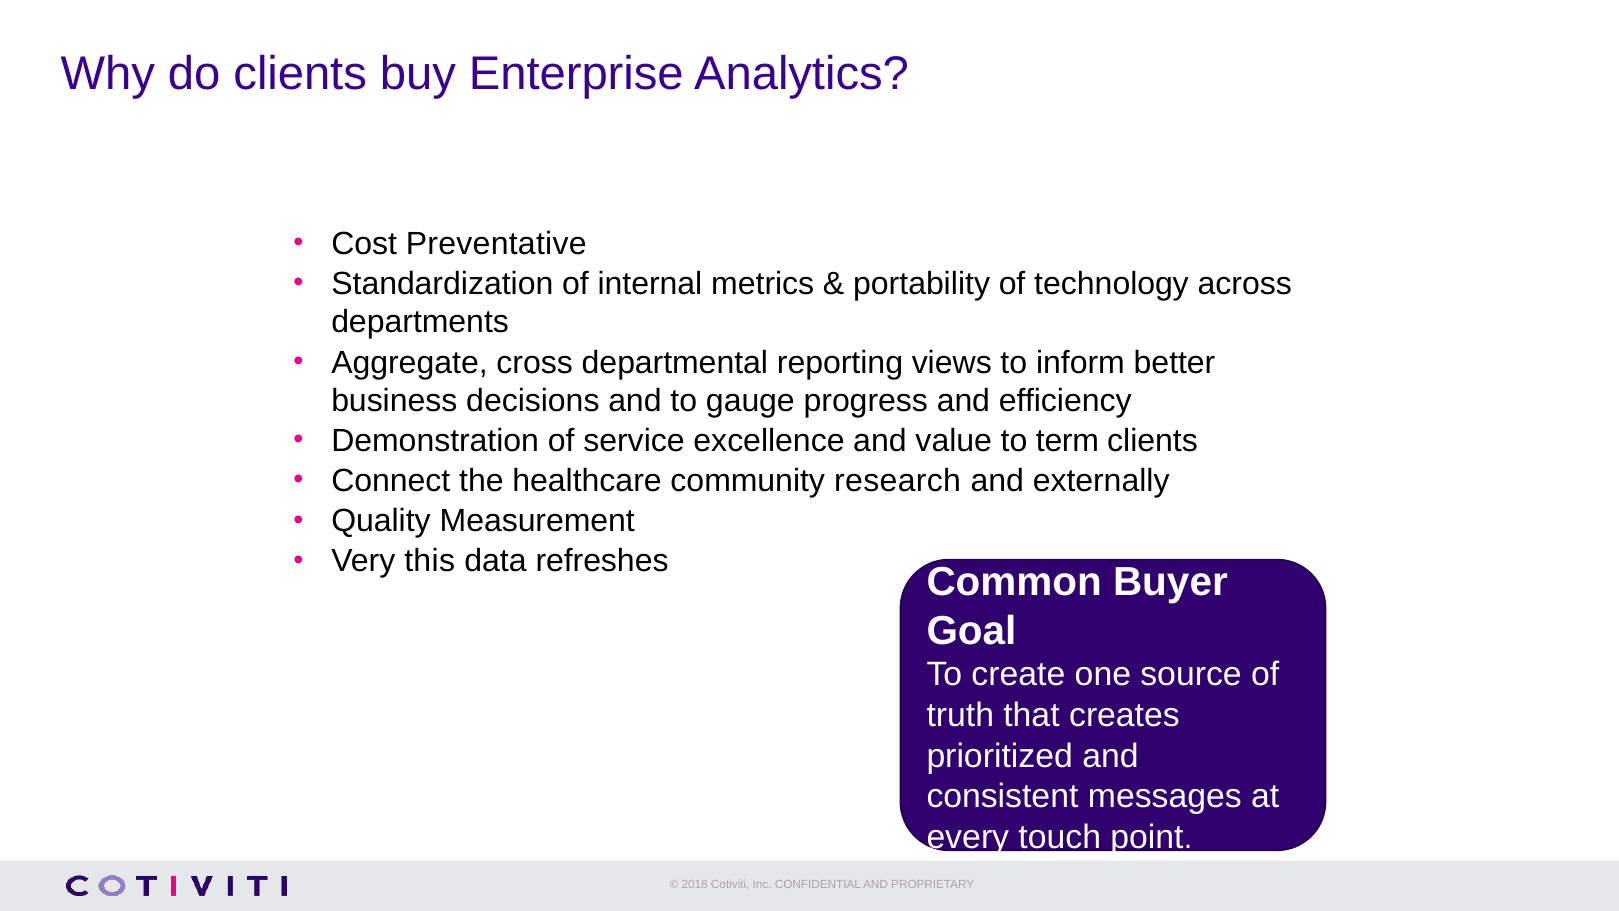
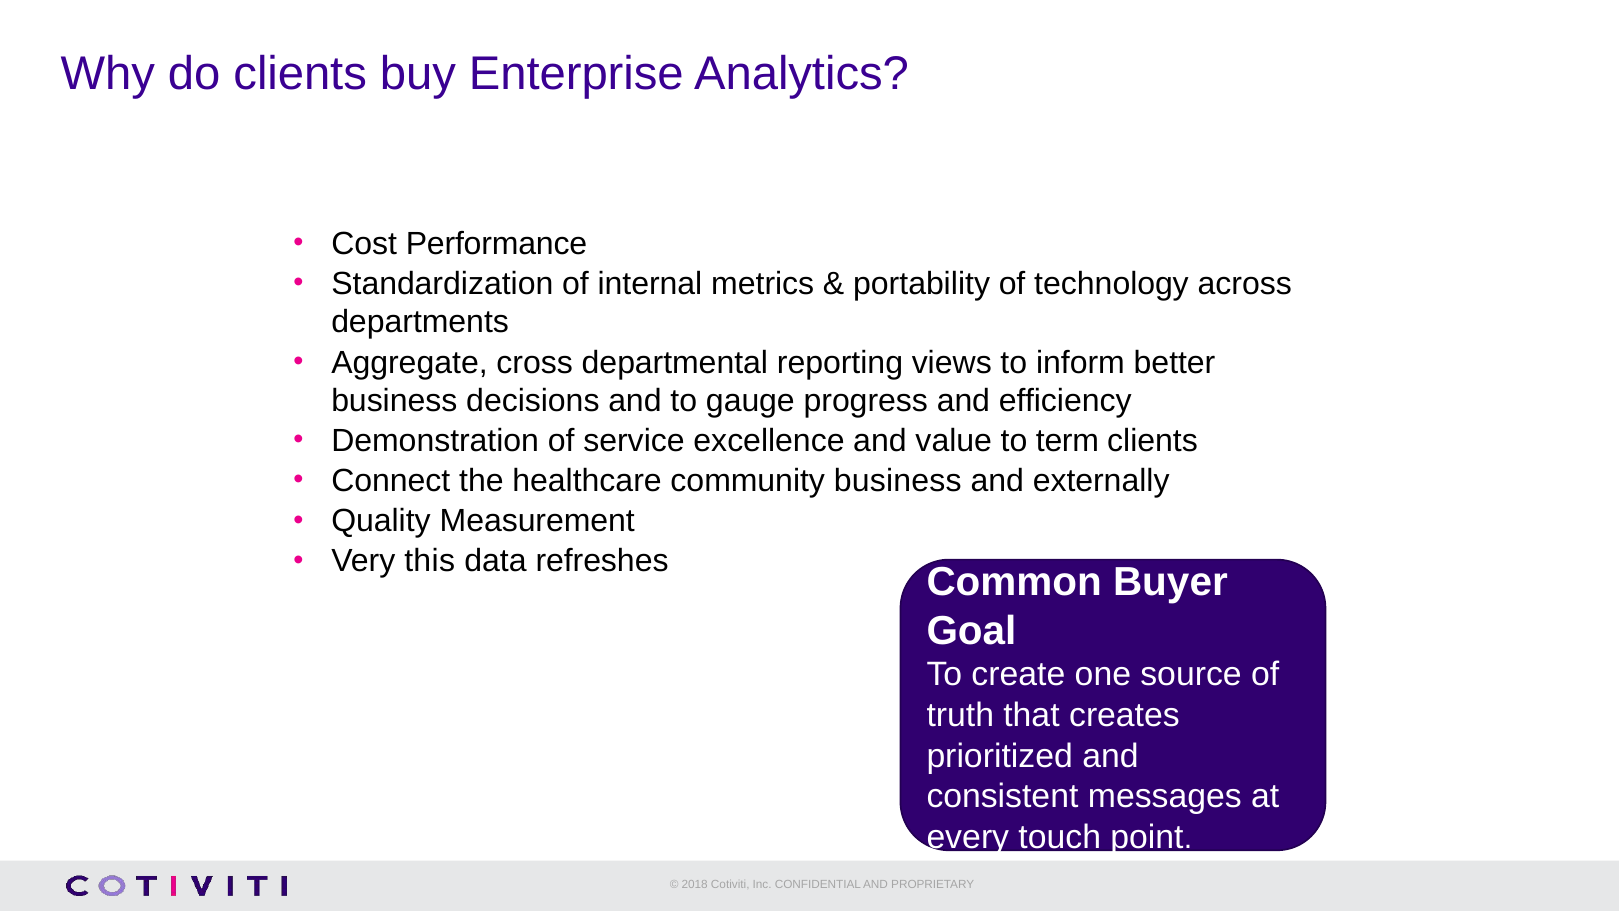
Preventative: Preventative -> Performance
community research: research -> business
